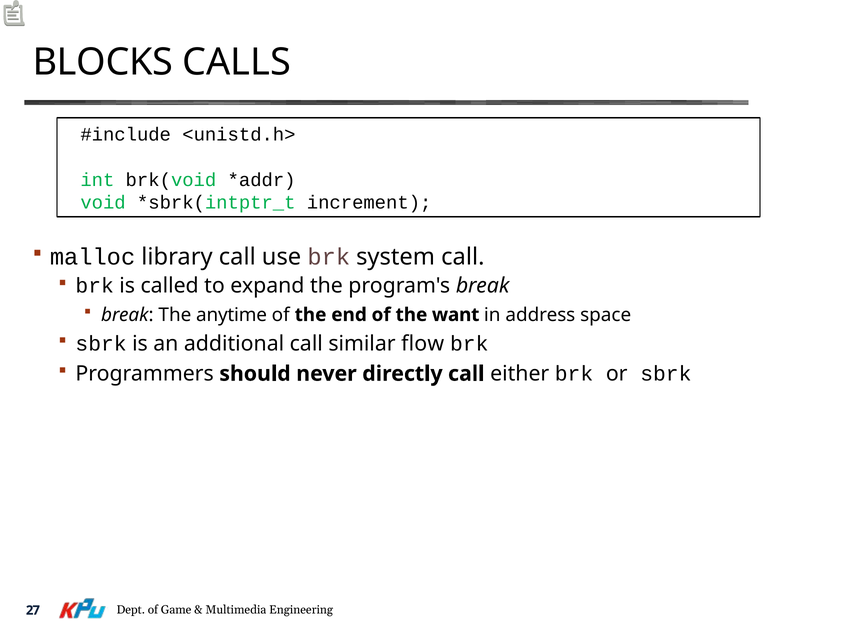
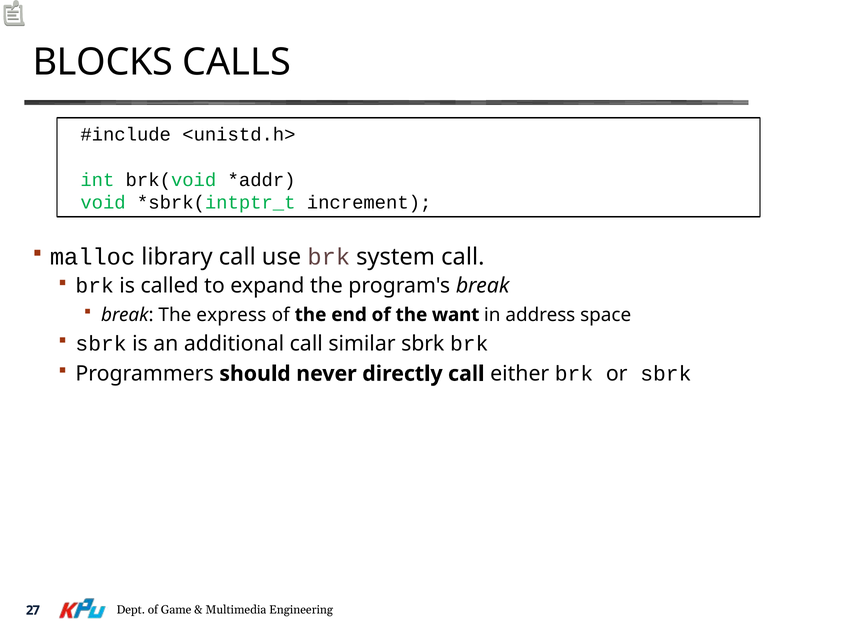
anytime: anytime -> express
similar flow: flow -> sbrk
